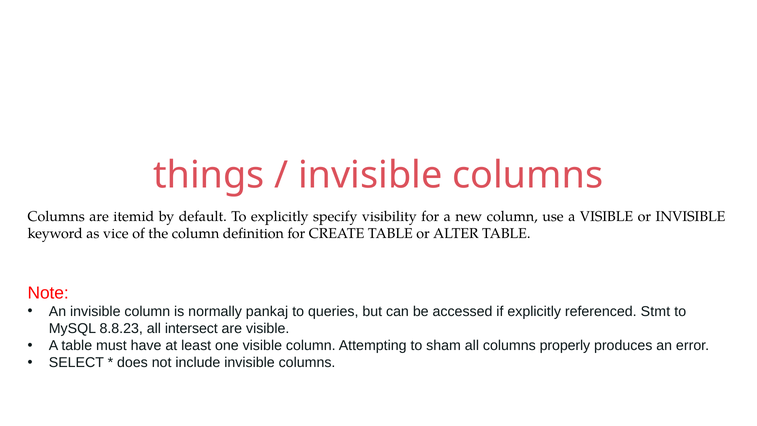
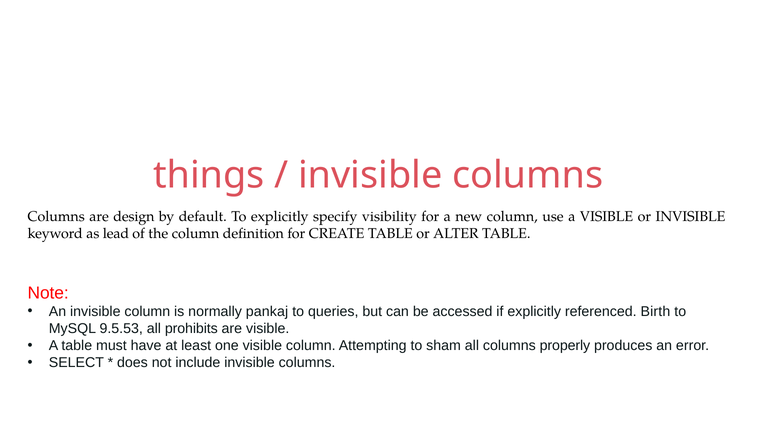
itemid: itemid -> design
vice: vice -> lead
Stmt: Stmt -> Birth
8.8.23: 8.8.23 -> 9.5.53
intersect: intersect -> prohibits
